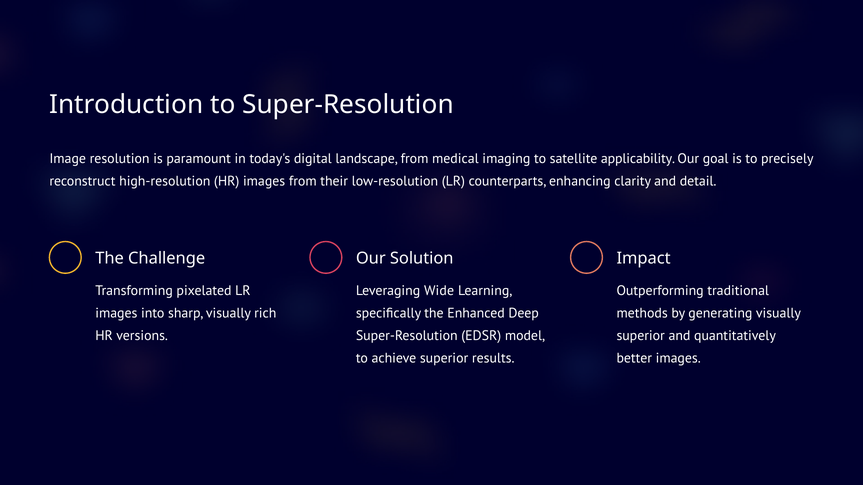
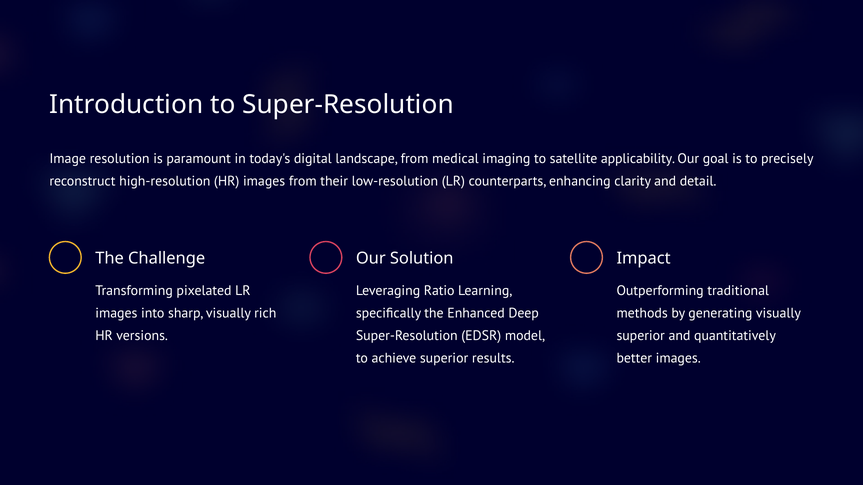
Wide: Wide -> Ratio
